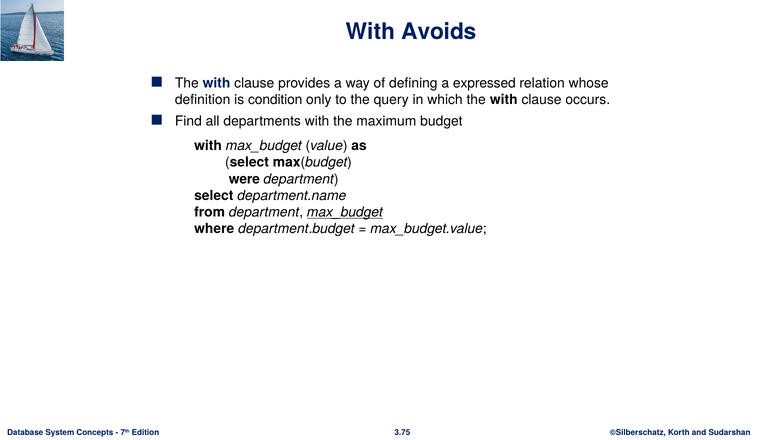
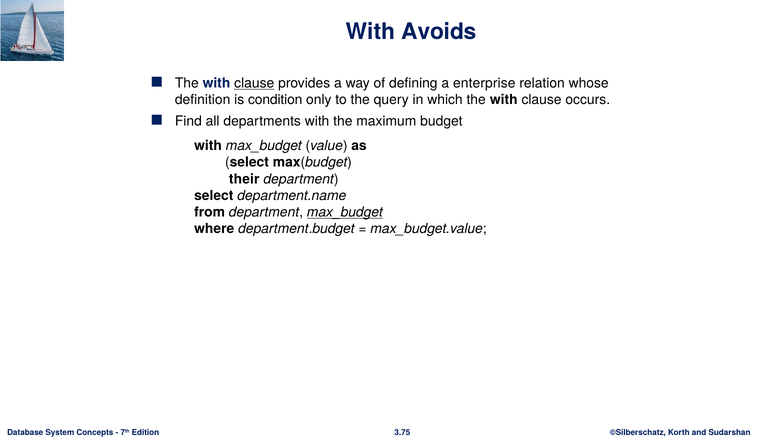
clause at (254, 83) underline: none -> present
expressed: expressed -> enterprise
were: were -> their
